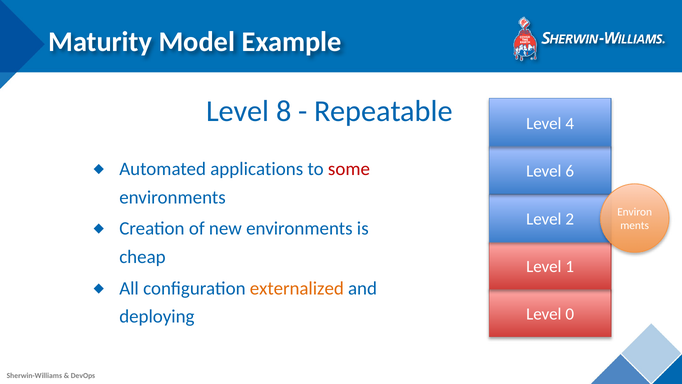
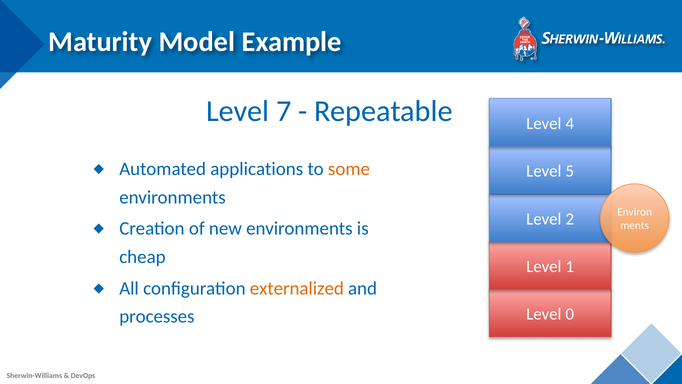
8: 8 -> 7
some colour: red -> orange
6: 6 -> 5
deploying: deploying -> processes
